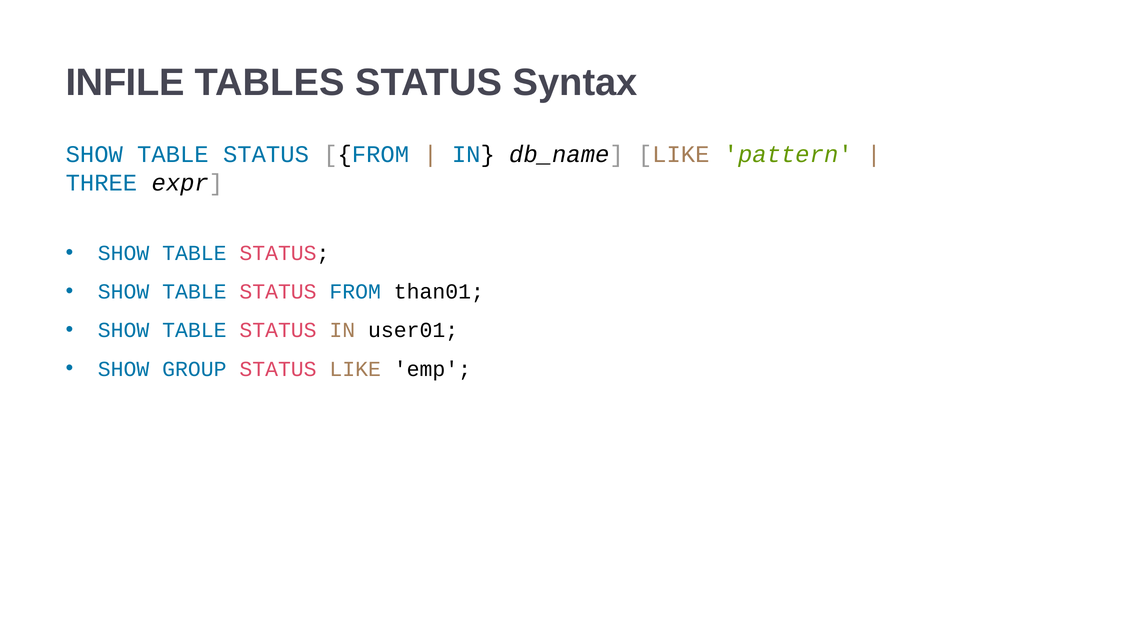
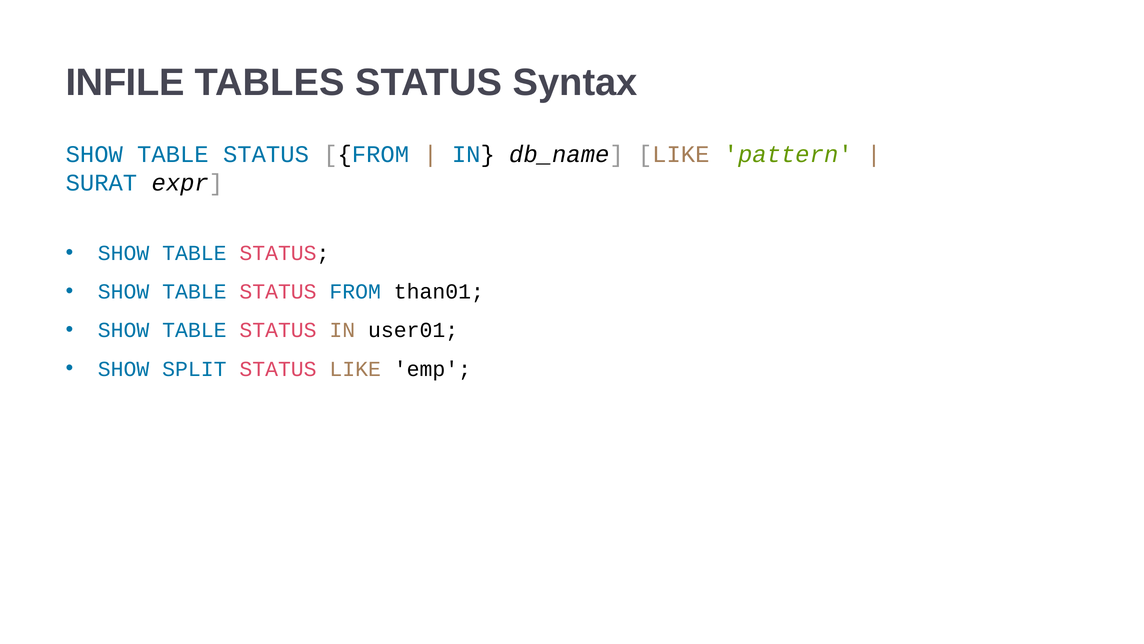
THREE: THREE -> SURAT
GROUP: GROUP -> SPLIT
